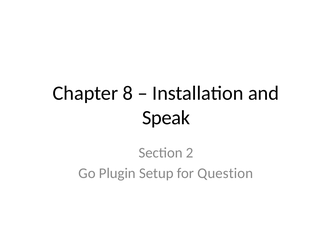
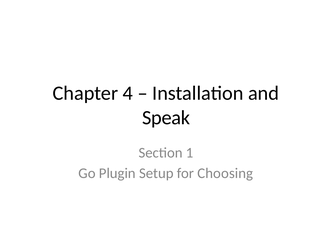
8: 8 -> 4
2: 2 -> 1
Question: Question -> Choosing
